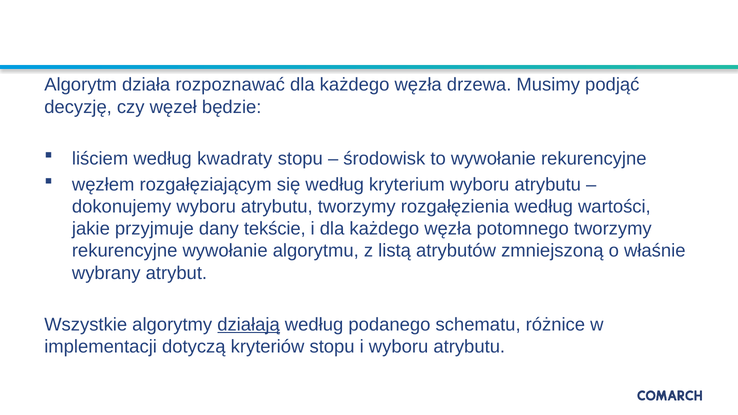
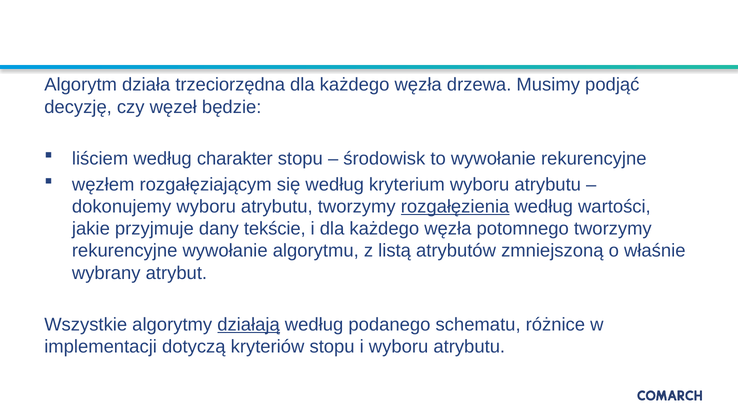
rozpoznawać: rozpoznawać -> trzeciorzędna
kwadraty: kwadraty -> charakter
rozgałęzienia underline: none -> present
